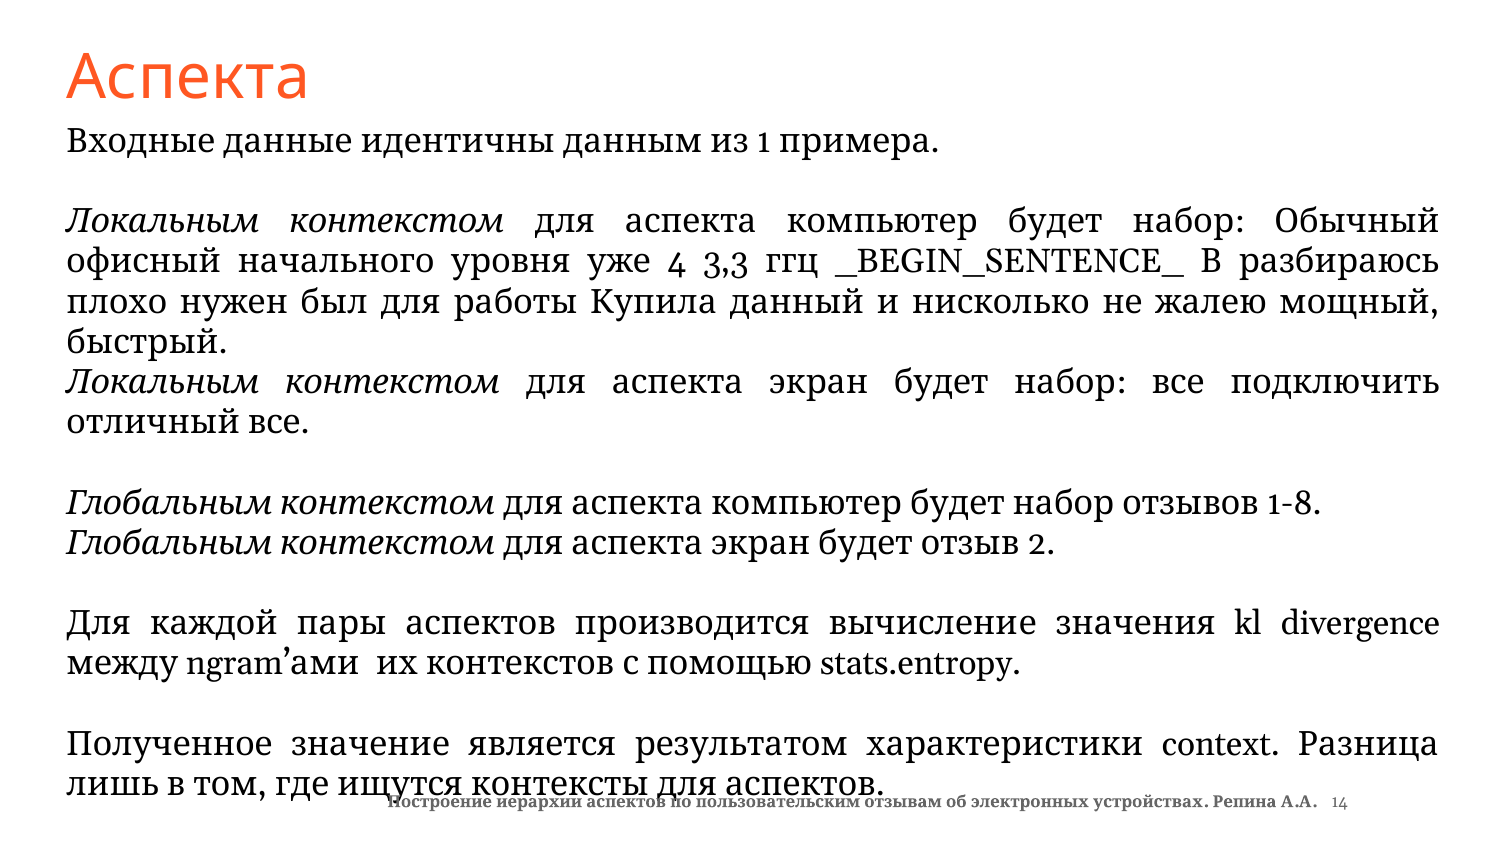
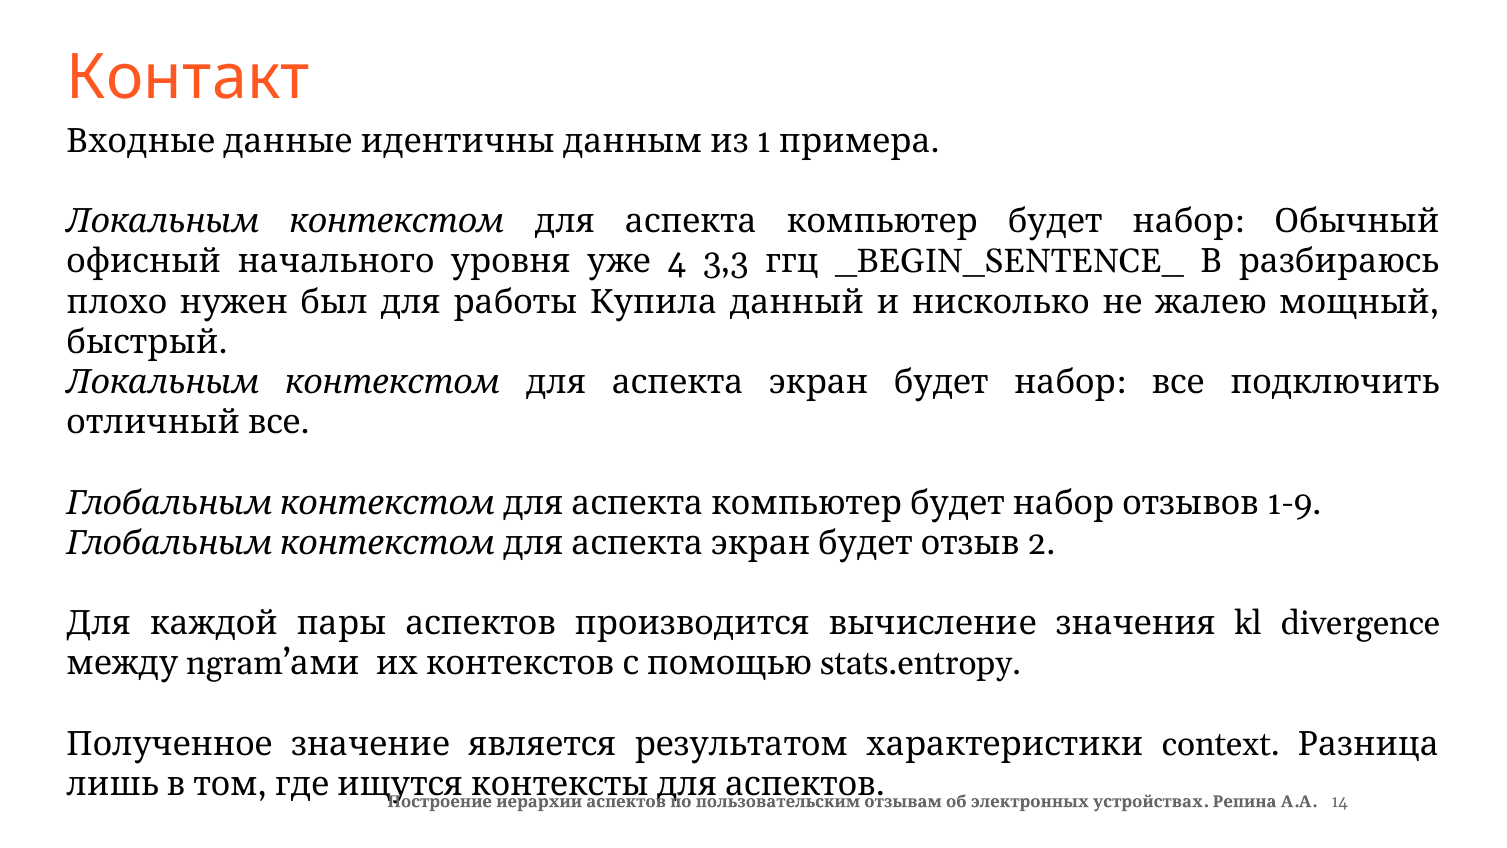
Аспекта at (188, 78): Аспекта -> Контакт
1-8: 1-8 -> 1-9
